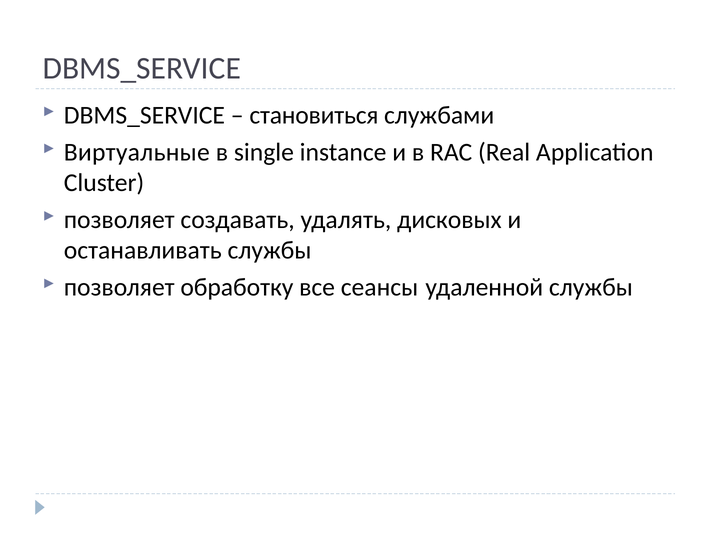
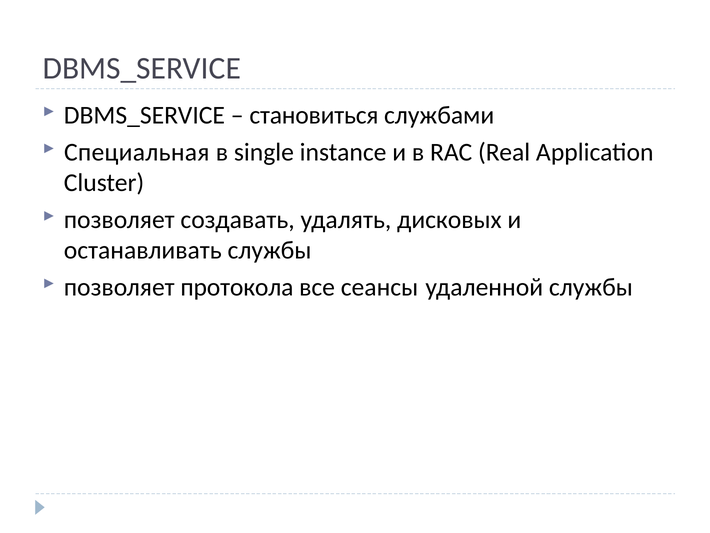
Виртуальные: Виртуальные -> Специальная
обработку: обработку -> протокола
